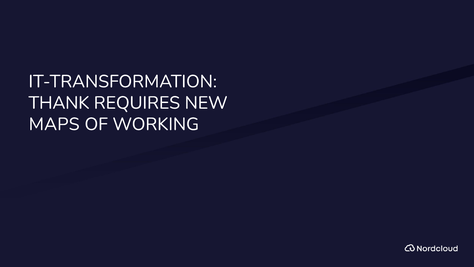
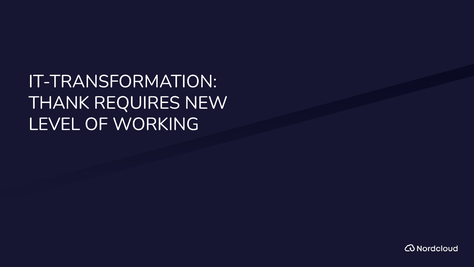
MAPS: MAPS -> LEVEL
